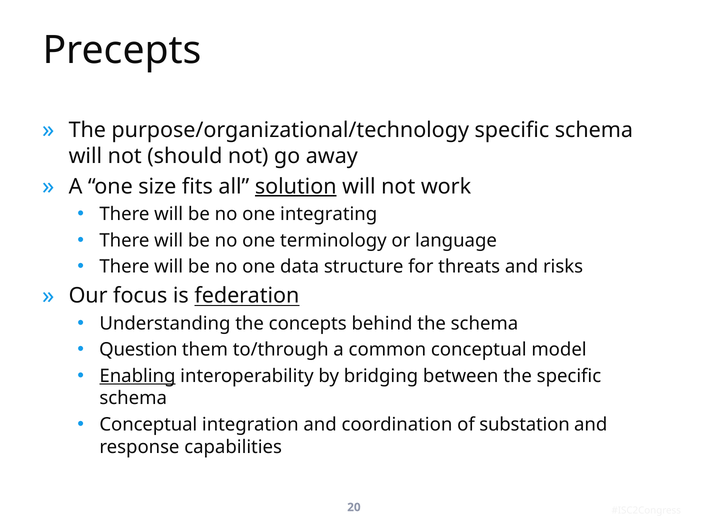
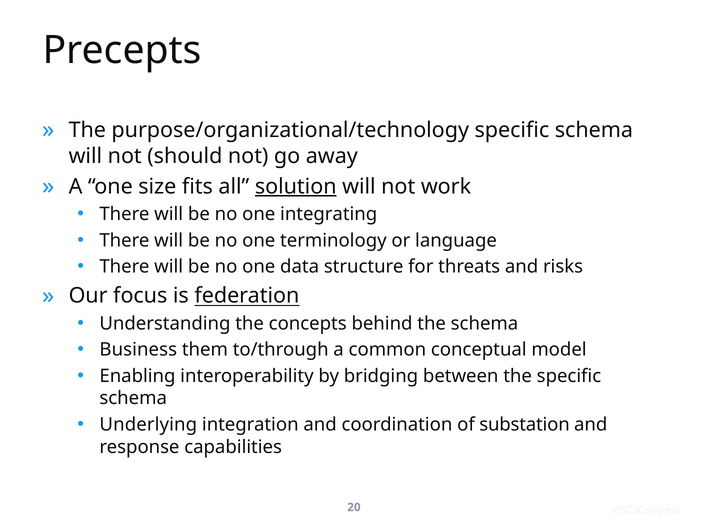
Question: Question -> Business
Enabling underline: present -> none
Conceptual at (148, 424): Conceptual -> Underlying
